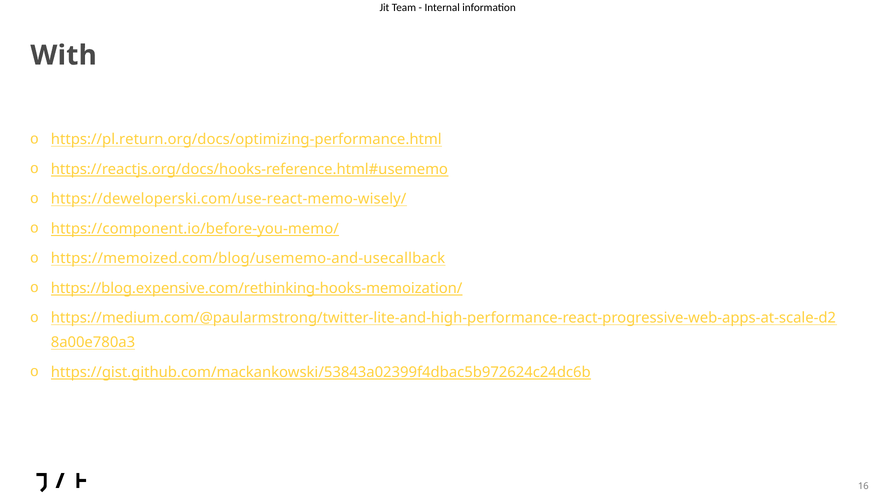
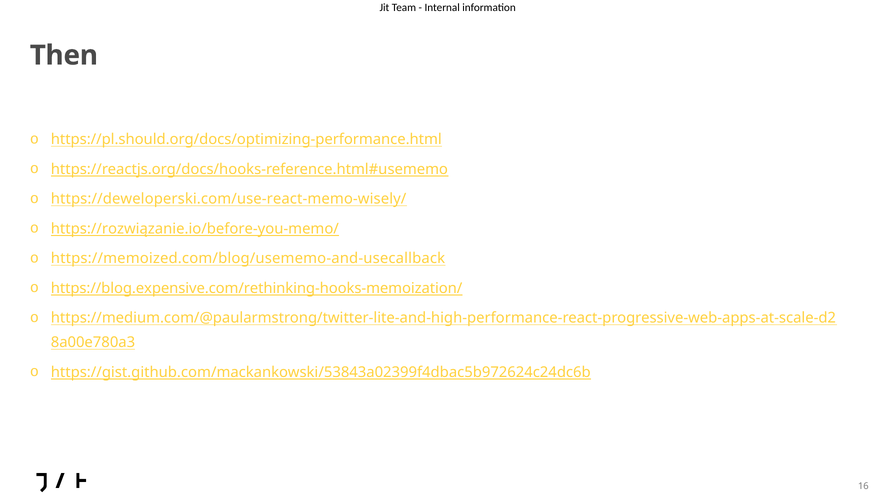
With: With -> Then
https://pl.return.org/docs/optimizing-performance.html: https://pl.return.org/docs/optimizing-performance.html -> https://pl.should.org/docs/optimizing-performance.html
https://component.io/before-you-memo/: https://component.io/before-you-memo/ -> https://rozwiązanie.io/before-you-memo/
